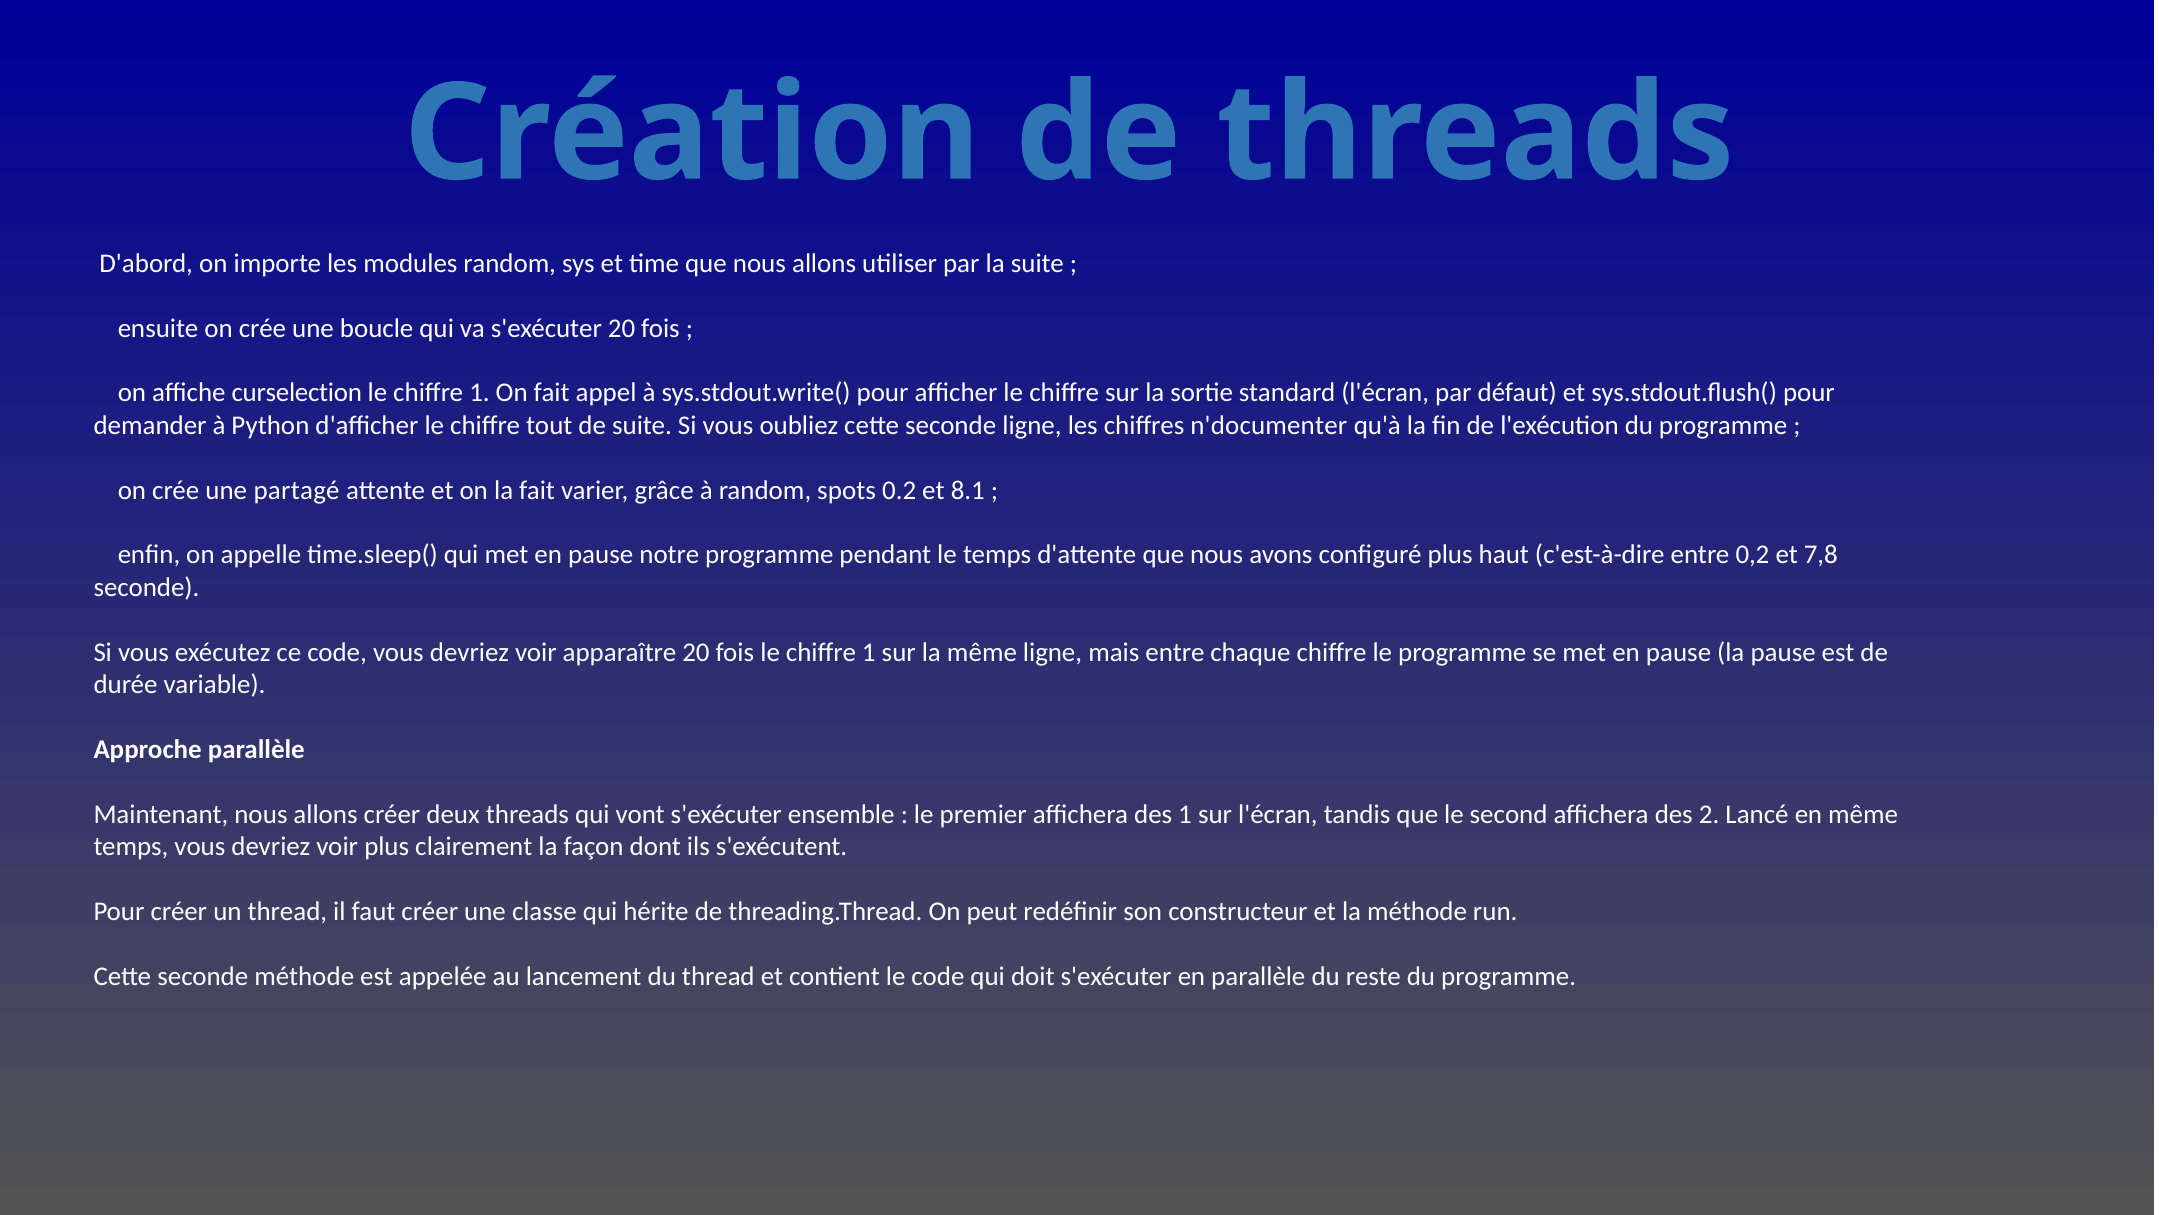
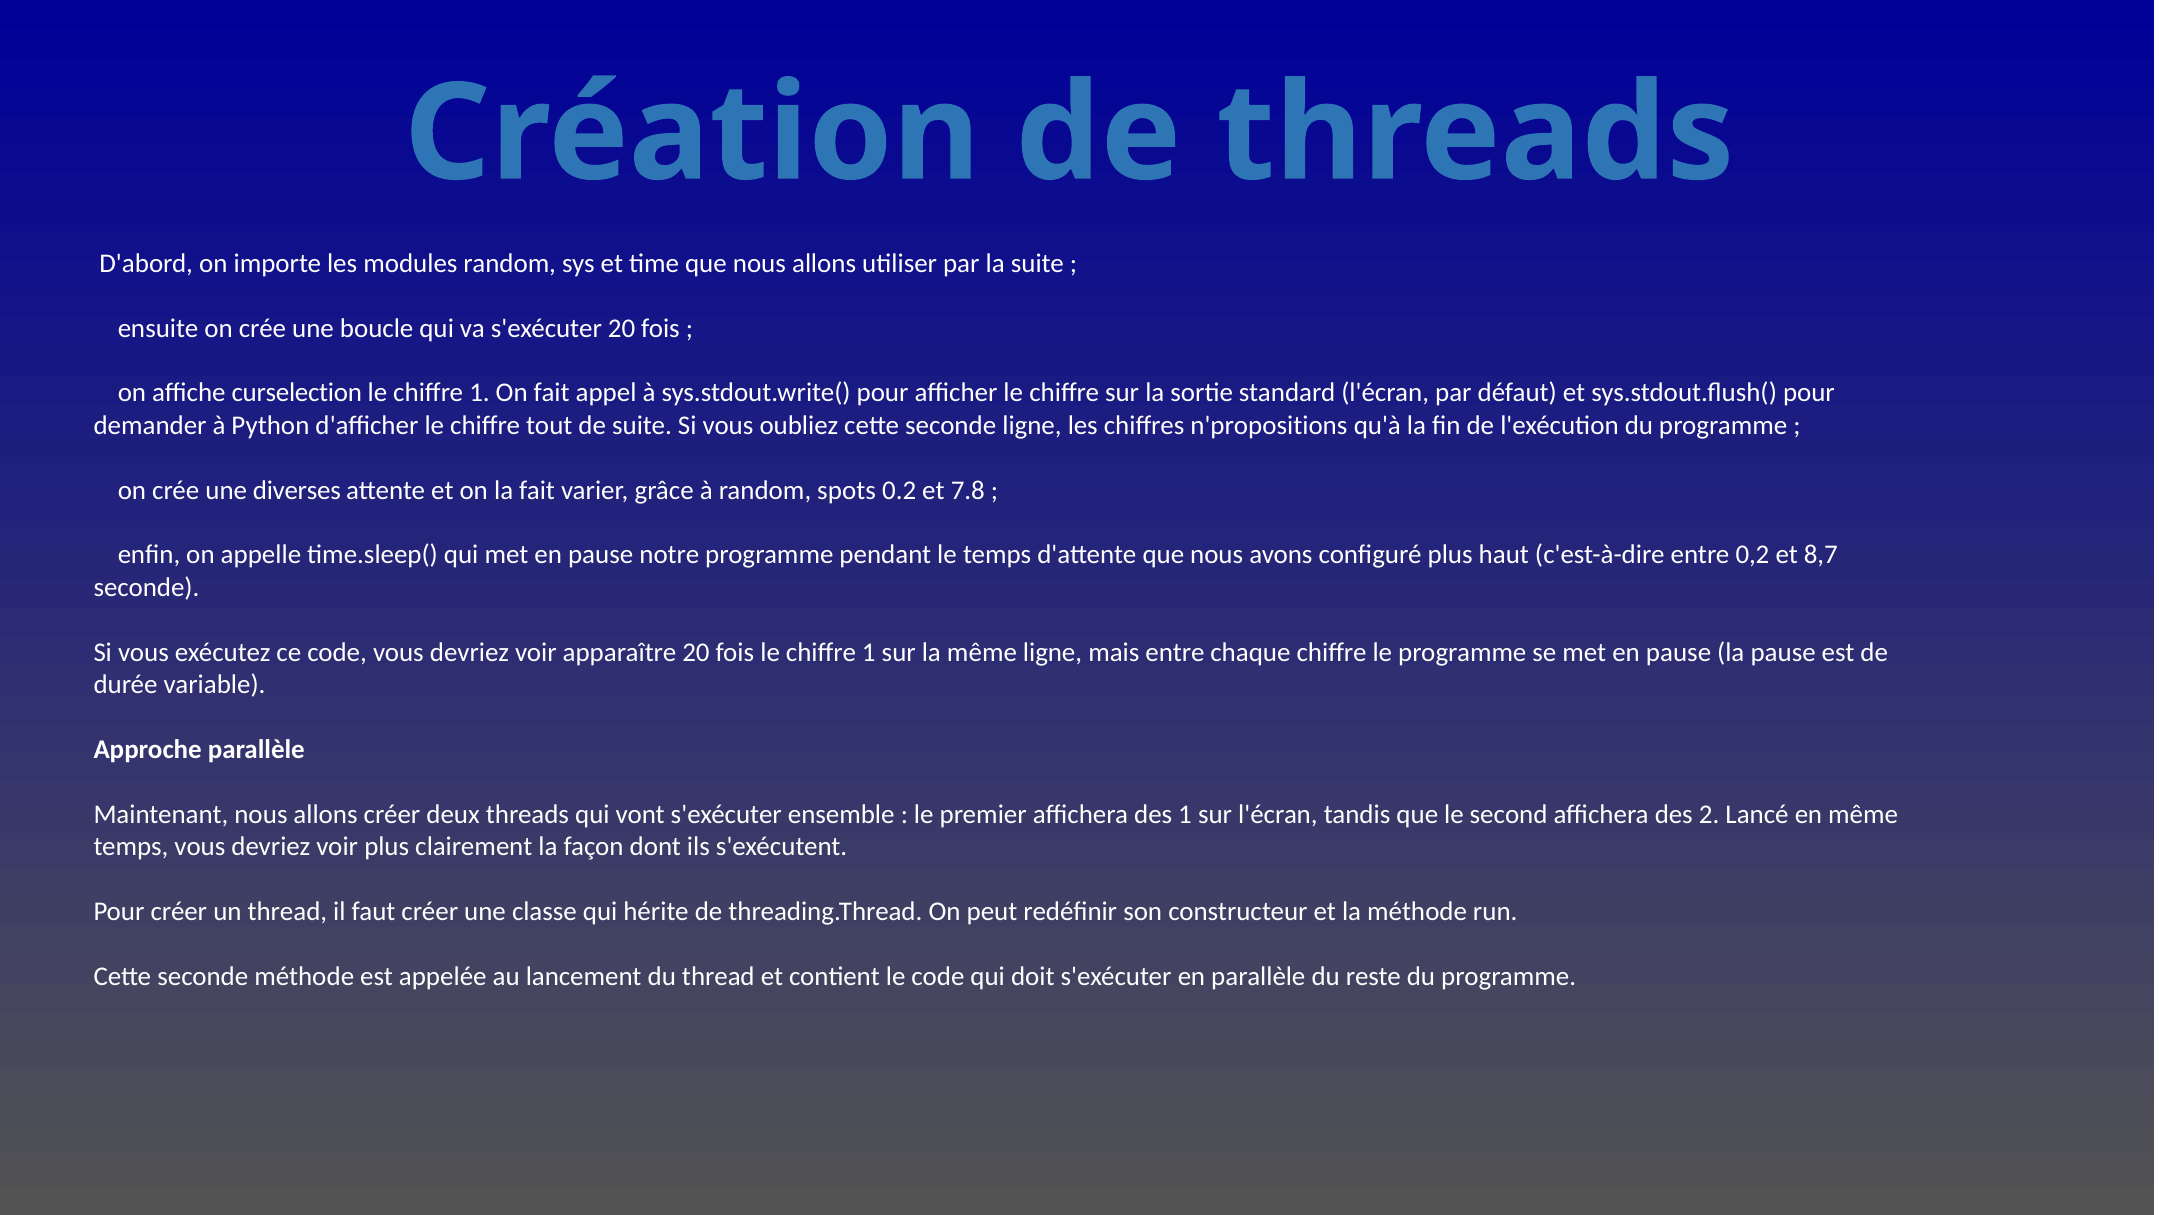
n'documenter: n'documenter -> n'propositions
partagé: partagé -> diverses
8.1: 8.1 -> 7.8
7,8: 7,8 -> 8,7
